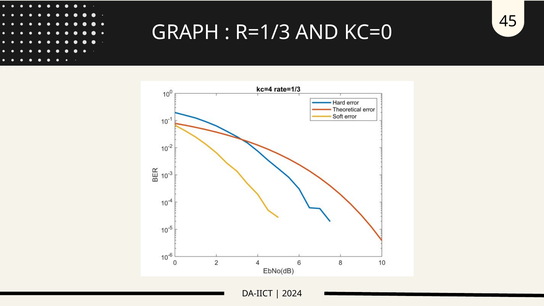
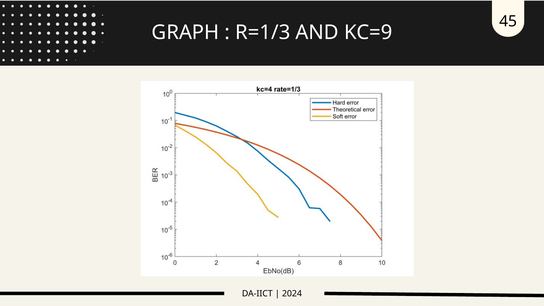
KC=0: KC=0 -> KC=9
